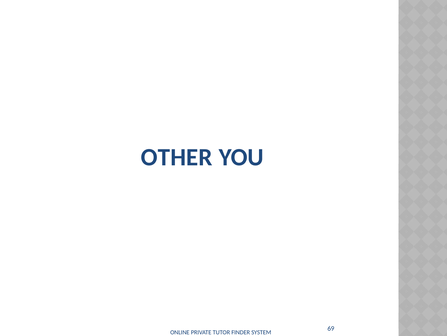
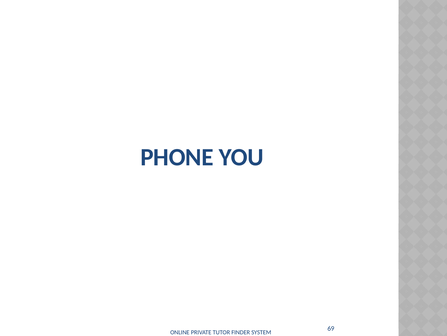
OTHER: OTHER -> PHONE
